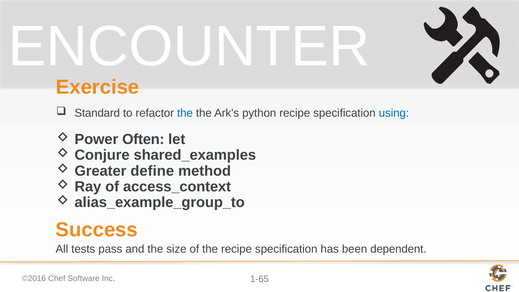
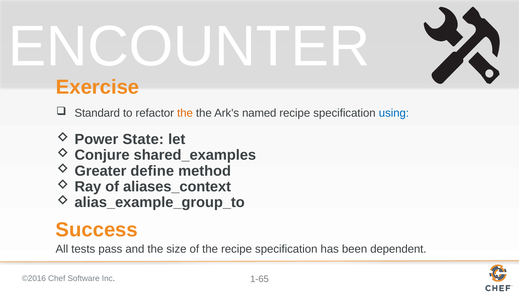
the at (185, 113) colour: blue -> orange
python: python -> named
Often: Often -> State
access_context: access_context -> aliases_context
